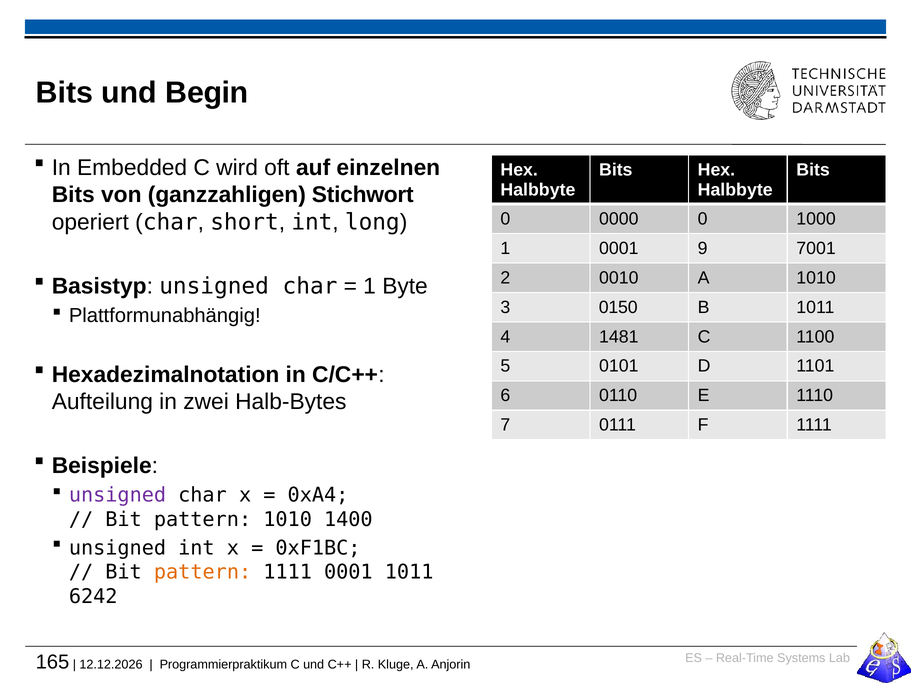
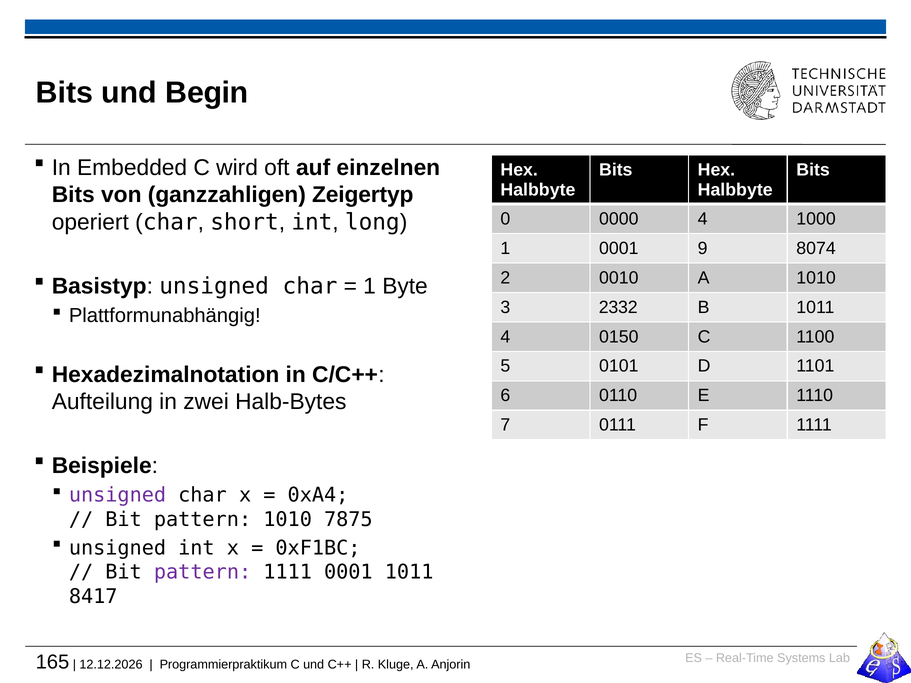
Stichwort: Stichwort -> Zeigertyp
0000 0: 0 -> 4
7001: 7001 -> 8074
0150: 0150 -> 2332
1481: 1481 -> 0150
1400: 1400 -> 7875
pattern at (203, 572) colour: orange -> purple
6242: 6242 -> 8417
